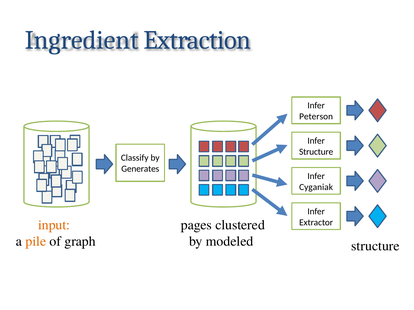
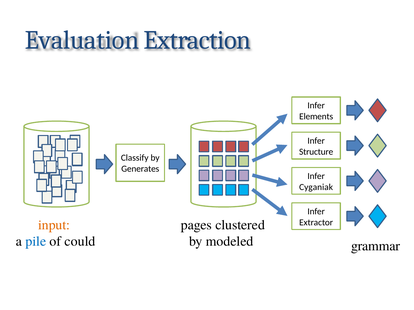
Ingredient: Ingredient -> Evaluation
Peterson: Peterson -> Elements
pile colour: orange -> blue
graph: graph -> could
structure at (375, 246): structure -> grammar
